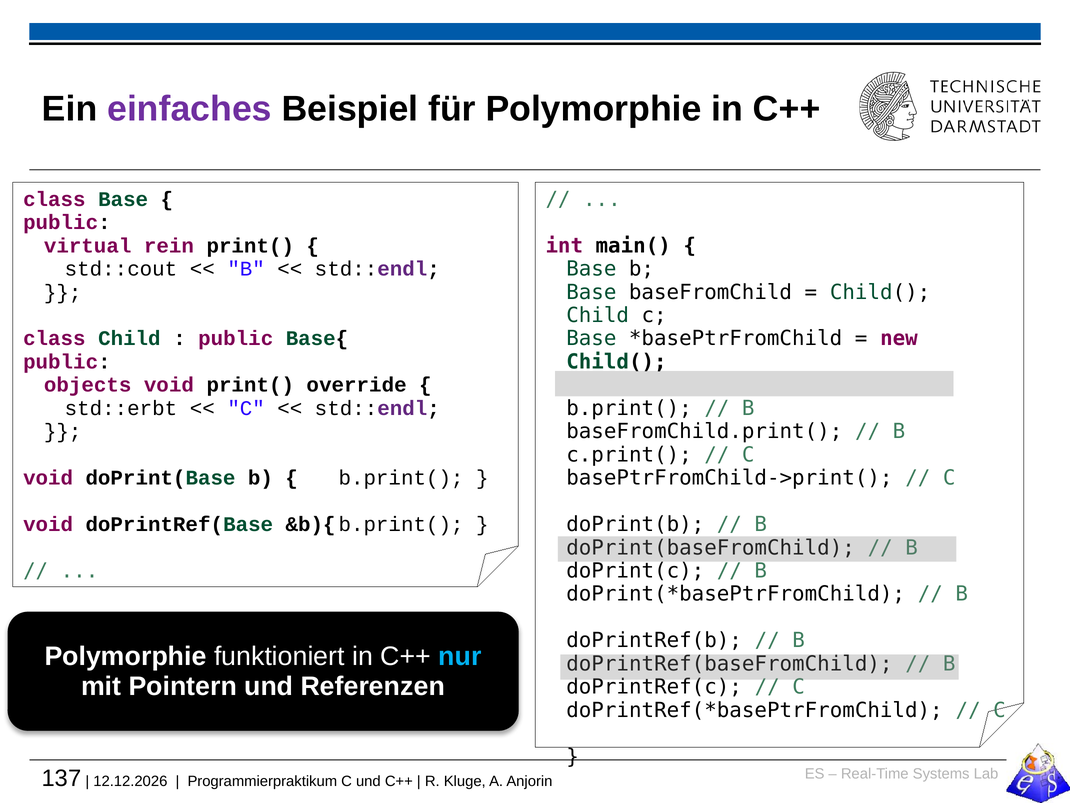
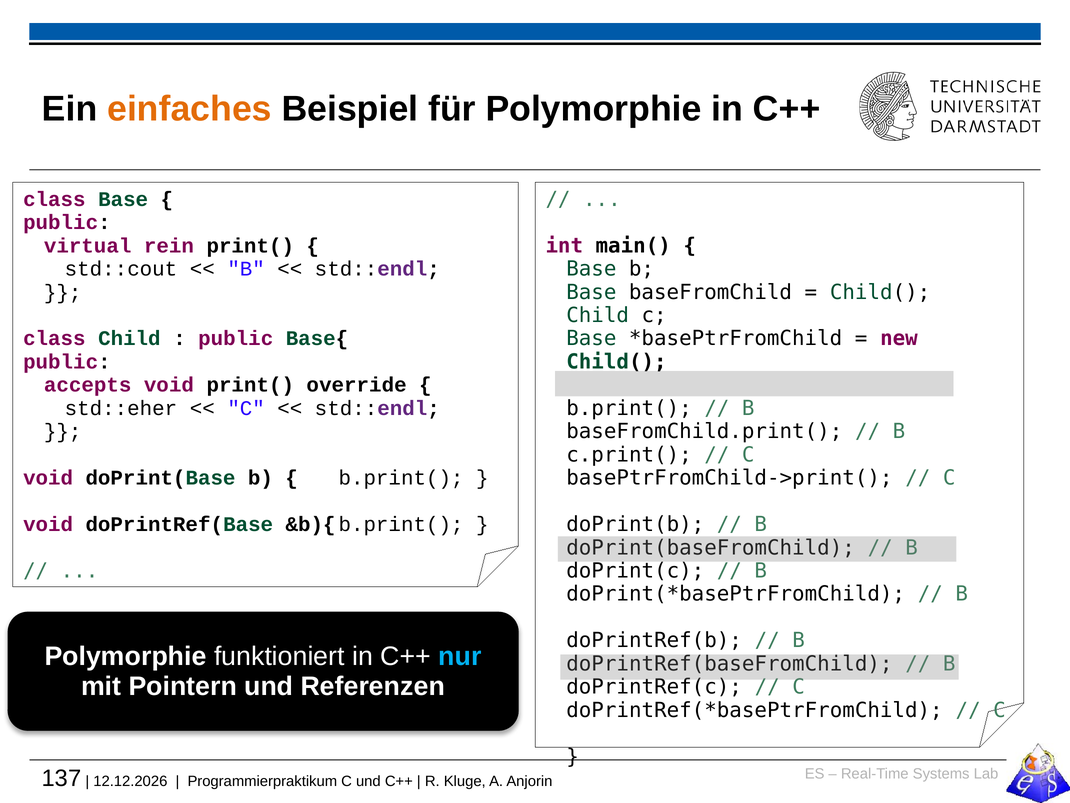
einfaches colour: purple -> orange
objects: objects -> accepts
std::erbt: std::erbt -> std::eher
